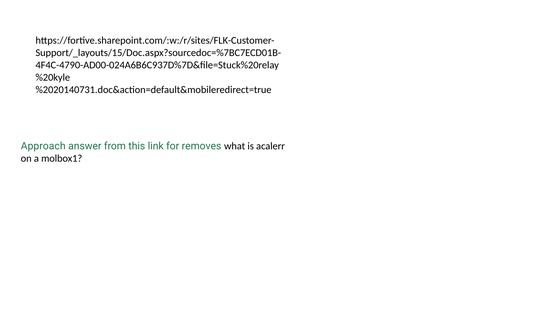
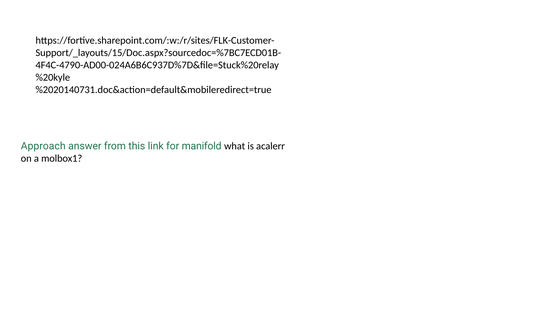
removes: removes -> manifold
